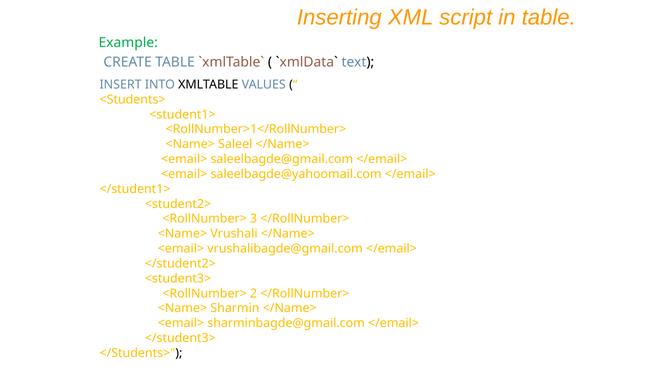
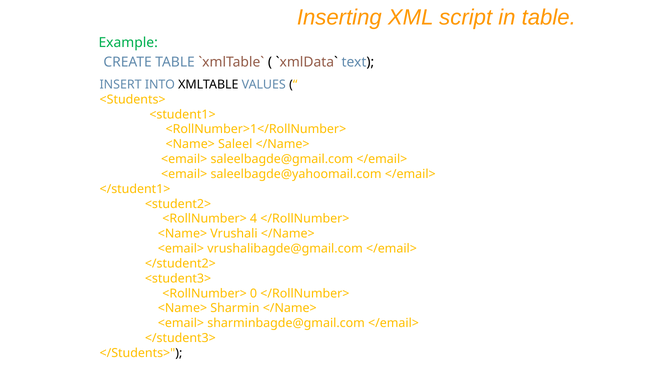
3: 3 -> 4
2: 2 -> 0
